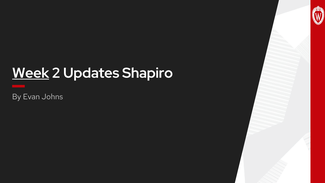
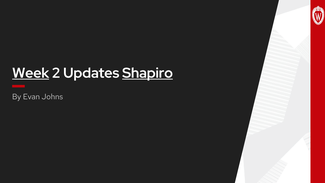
Shapiro underline: none -> present
